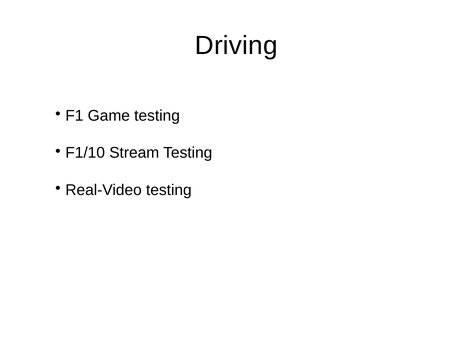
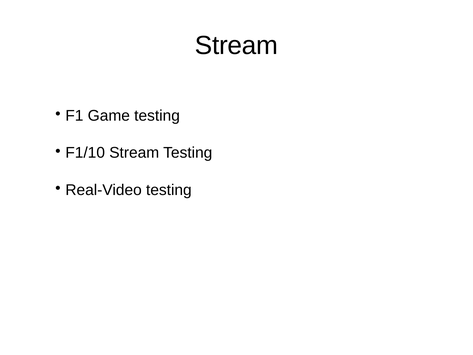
Driving at (236, 46): Driving -> Stream
